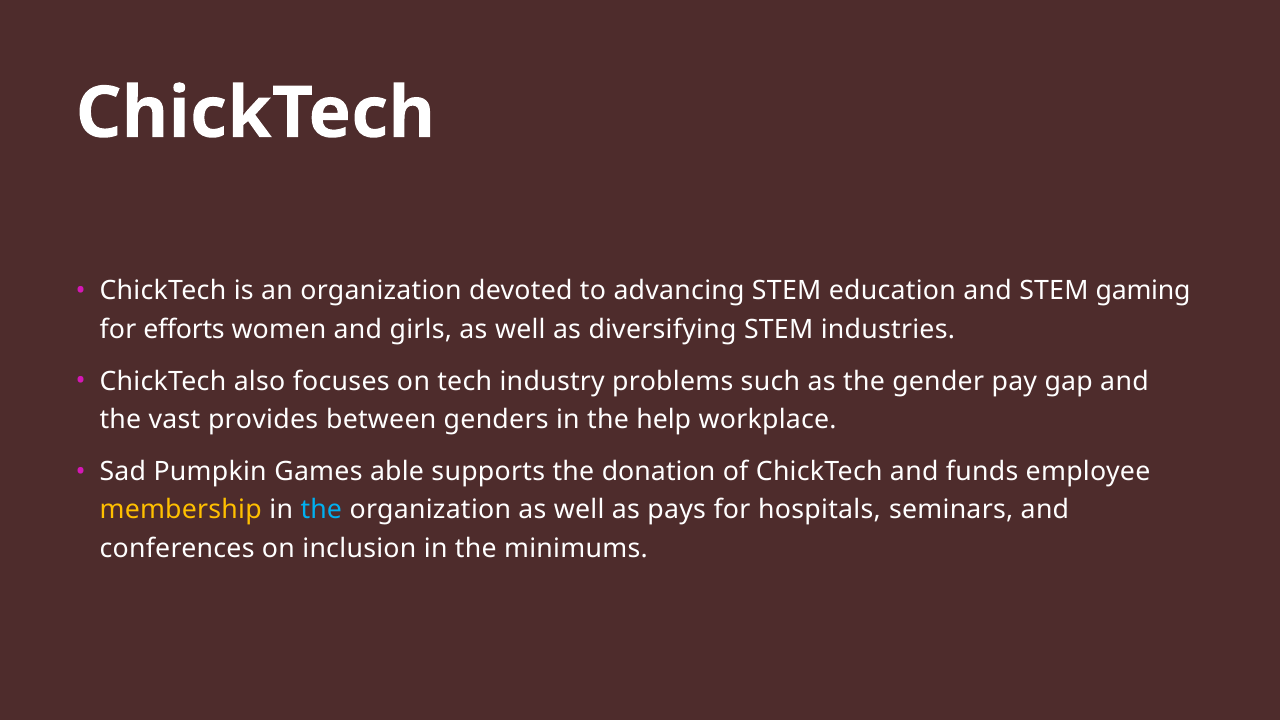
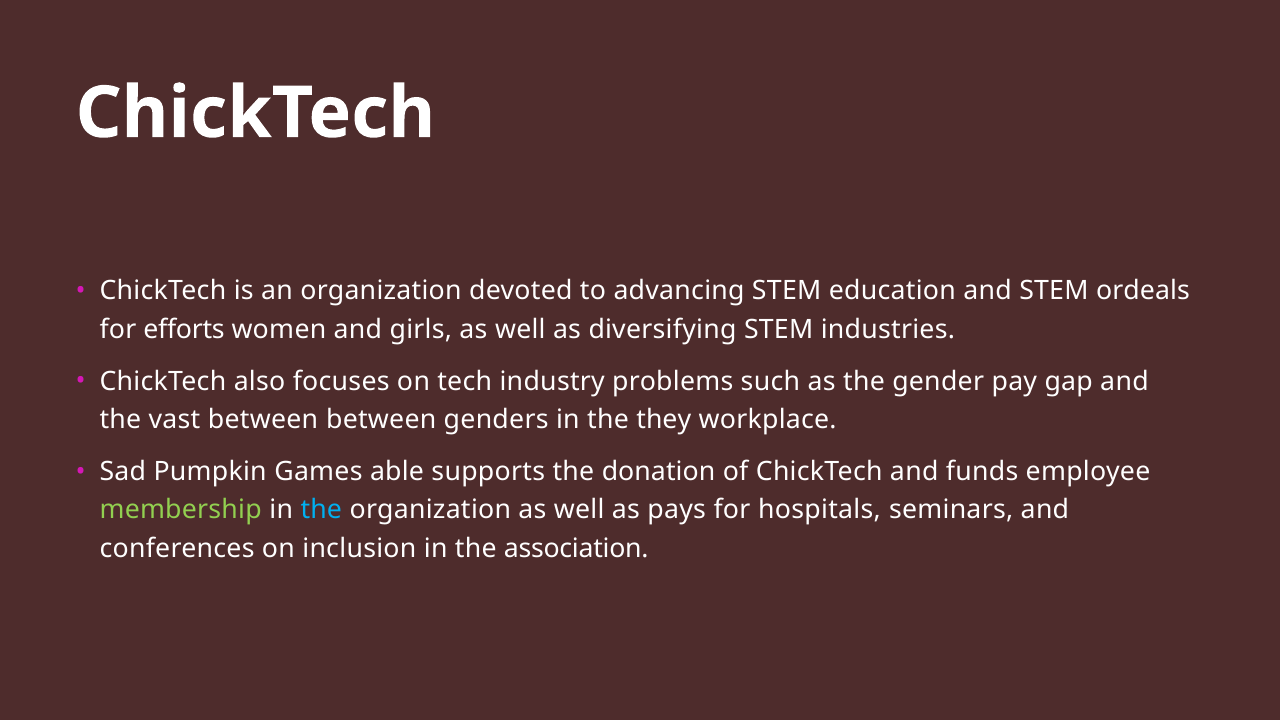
gaming: gaming -> ordeals
vast provides: provides -> between
help: help -> they
membership colour: yellow -> light green
minimums: minimums -> association
